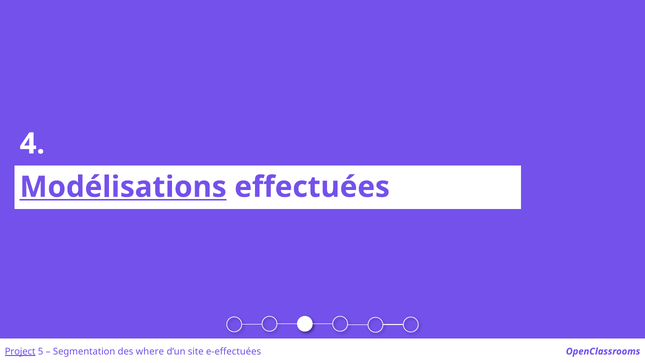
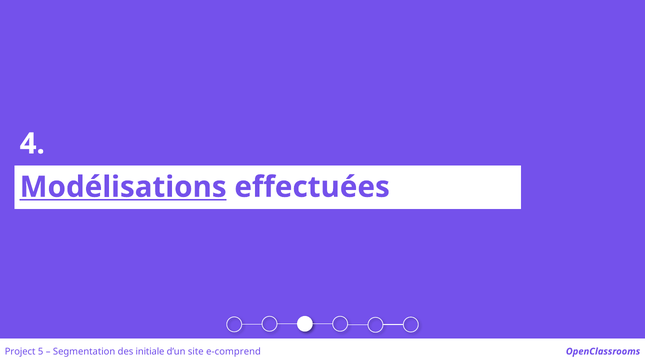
Project underline: present -> none
where: where -> initiale
e-effectuées: e-effectuées -> e-comprend
